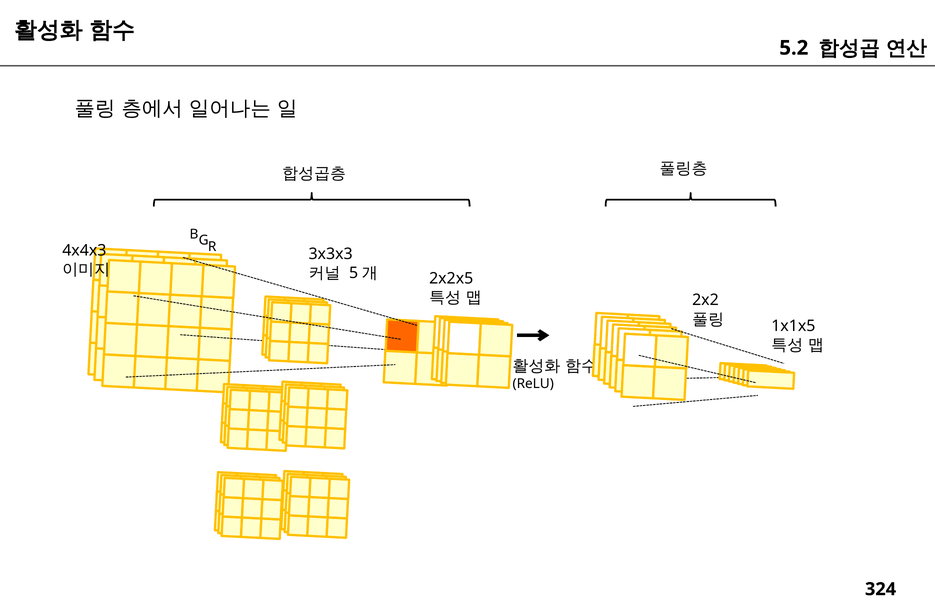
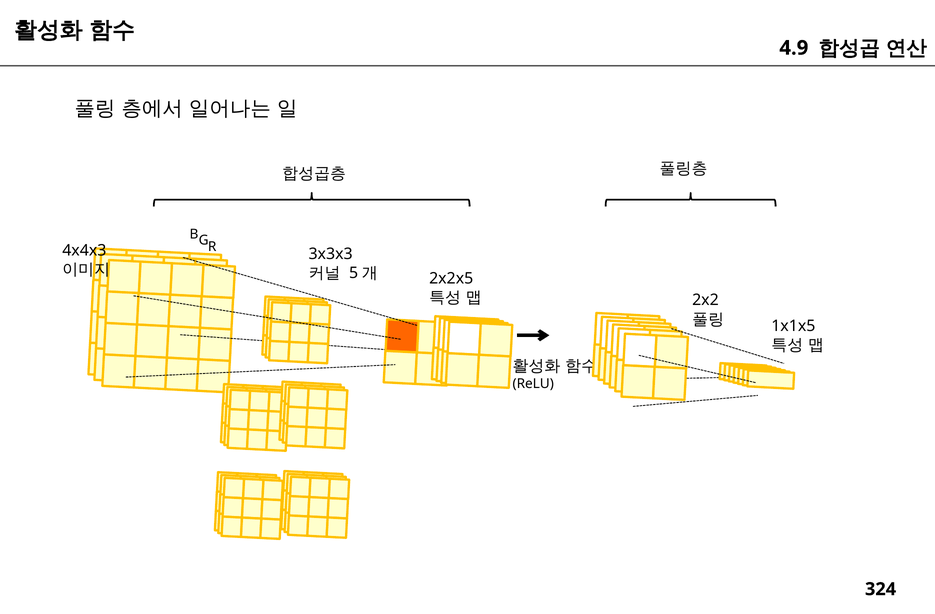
5.2: 5.2 -> 4.9
